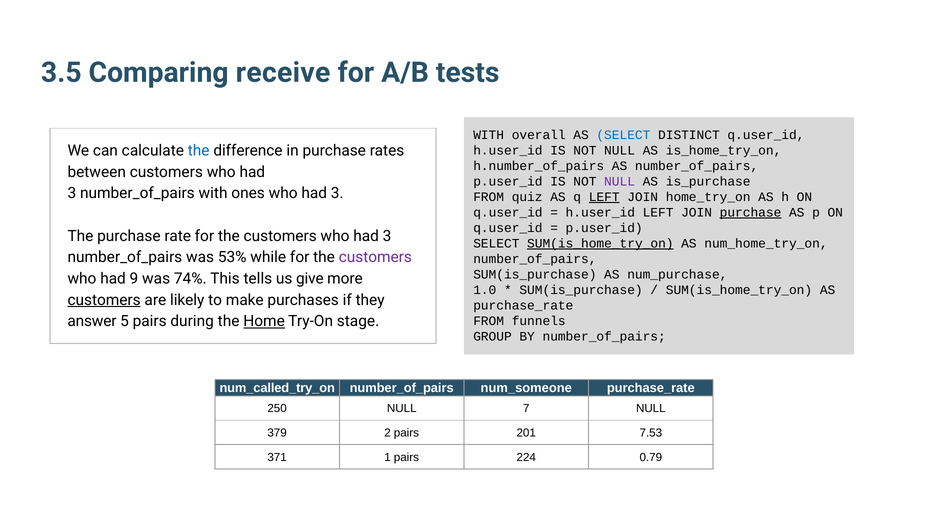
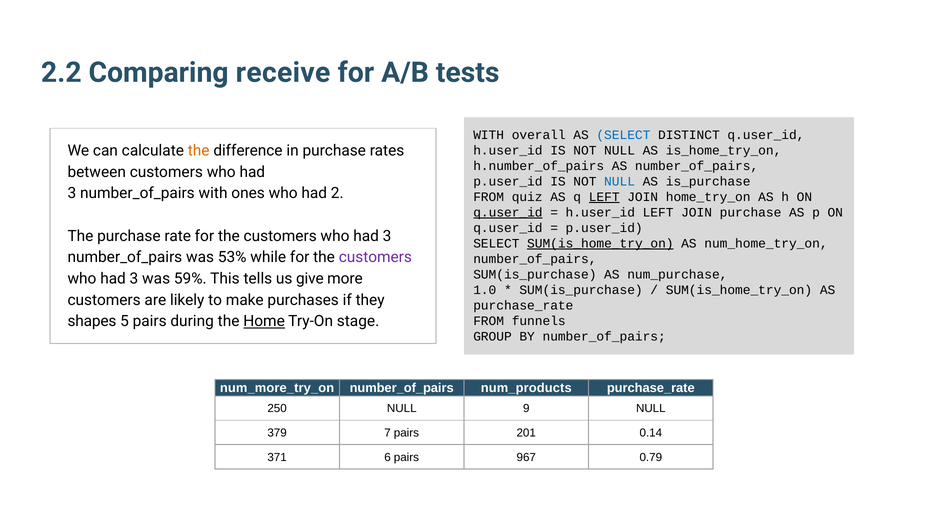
3.5: 3.5 -> 2.2
the at (199, 151) colour: blue -> orange
NULL at (620, 182) colour: purple -> blue
ones who had 3: 3 -> 2
q.user_id at (508, 213) underline: none -> present
purchase at (751, 213) underline: present -> none
9 at (134, 279): 9 -> 3
74%: 74% -> 59%
customers at (104, 300) underline: present -> none
answer: answer -> shapes
num_called_try_on: num_called_try_on -> num_more_try_on
num_someone: num_someone -> num_products
7: 7 -> 9
2: 2 -> 7
7.53: 7.53 -> 0.14
1: 1 -> 6
224: 224 -> 967
